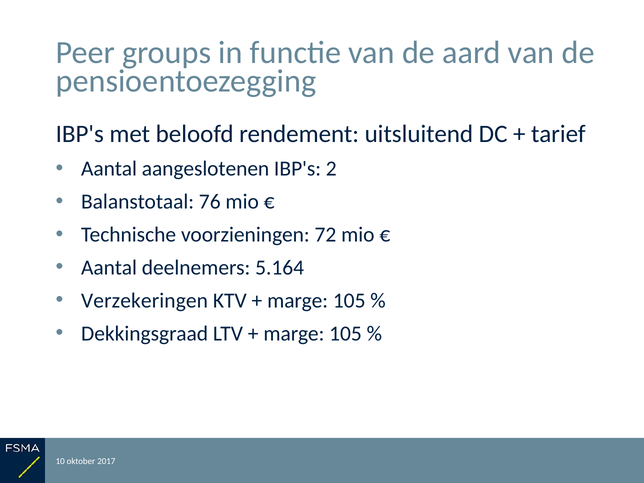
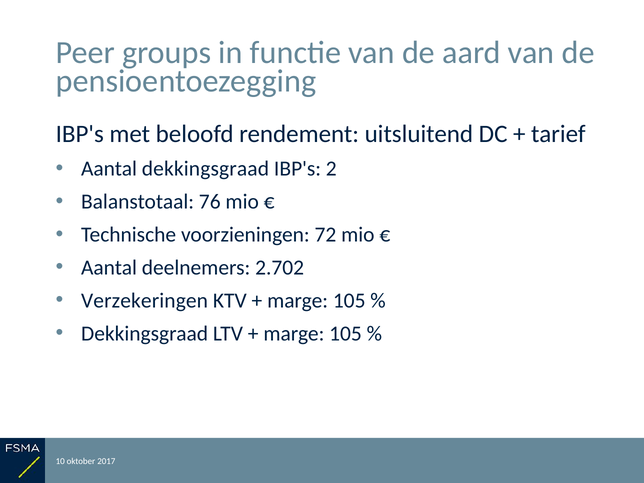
Aantal aangeslotenen: aangeslotenen -> dekkingsgraad
5.164: 5.164 -> 2.702
